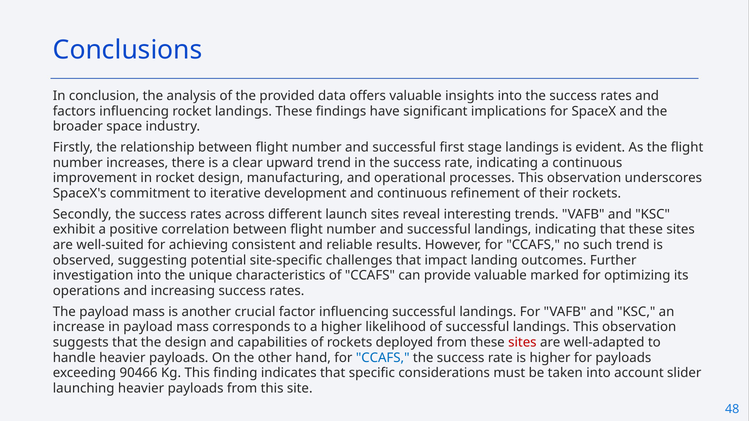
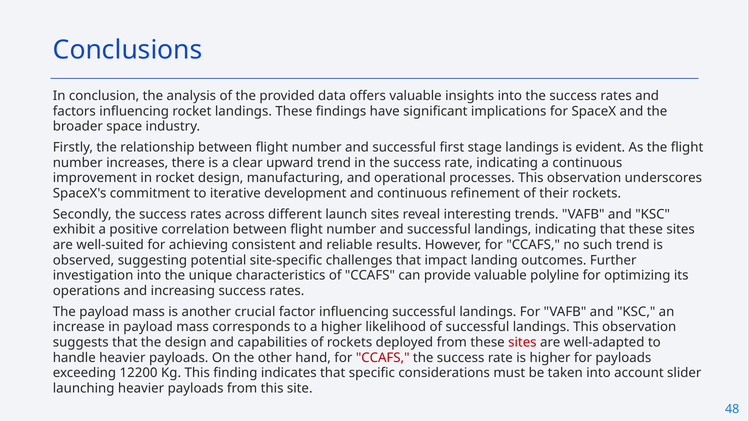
marked: marked -> polyline
CCAFS at (383, 358) colour: blue -> red
90466: 90466 -> 12200
